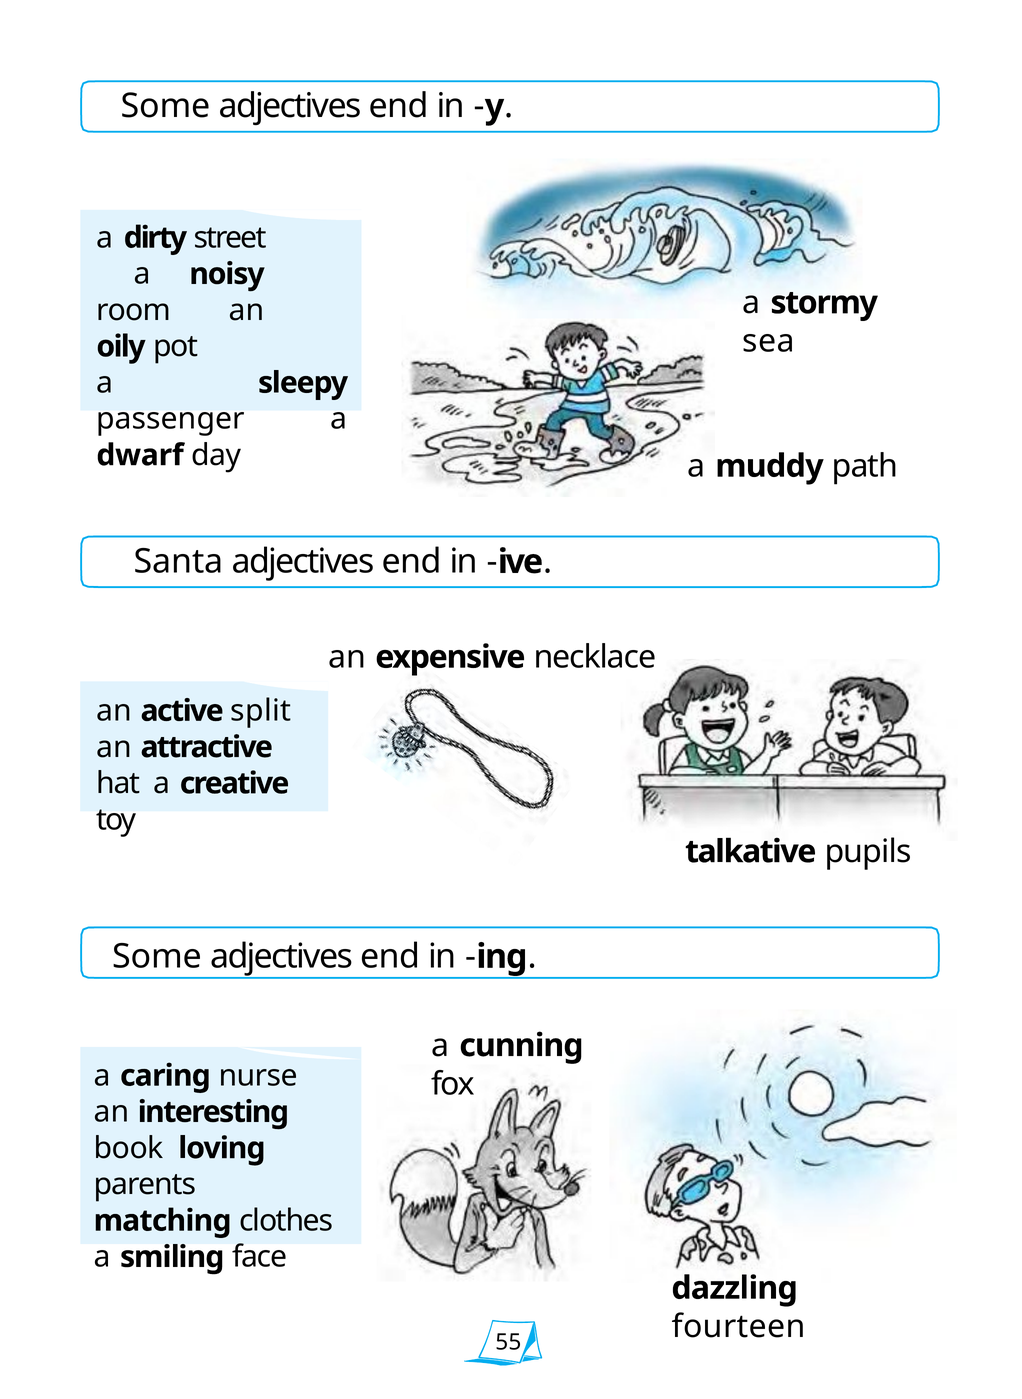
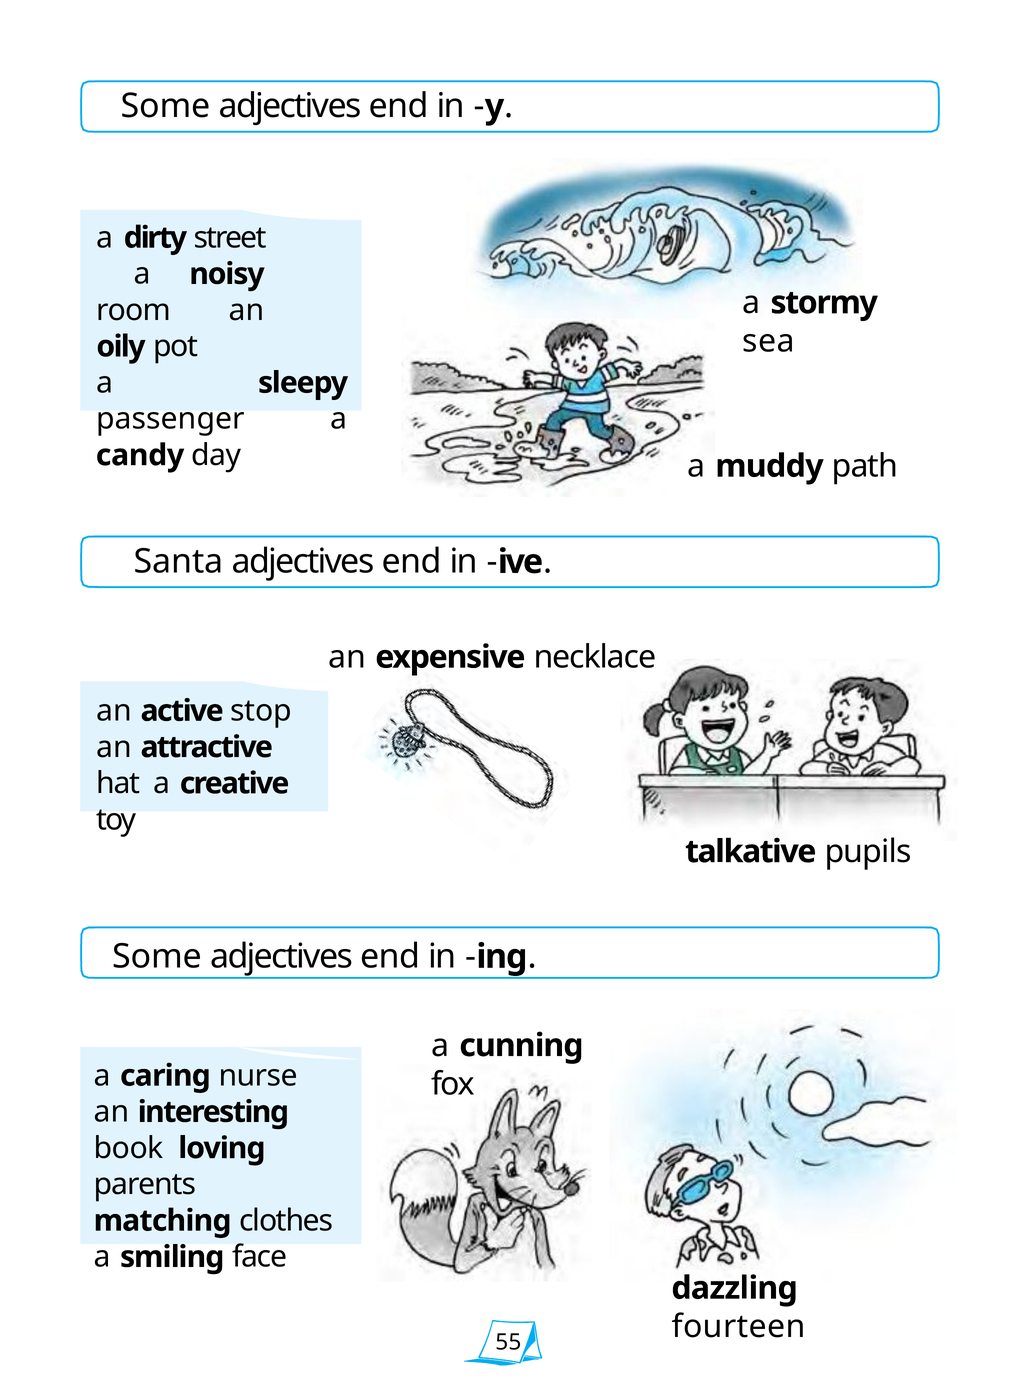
dwarf: dwarf -> candy
split: split -> stop
